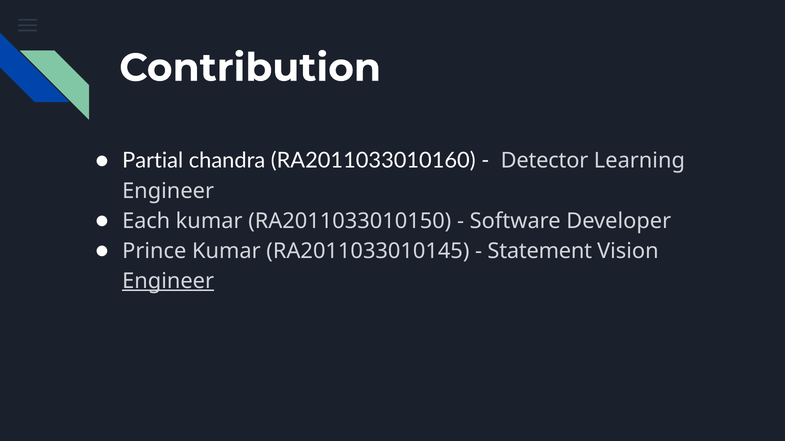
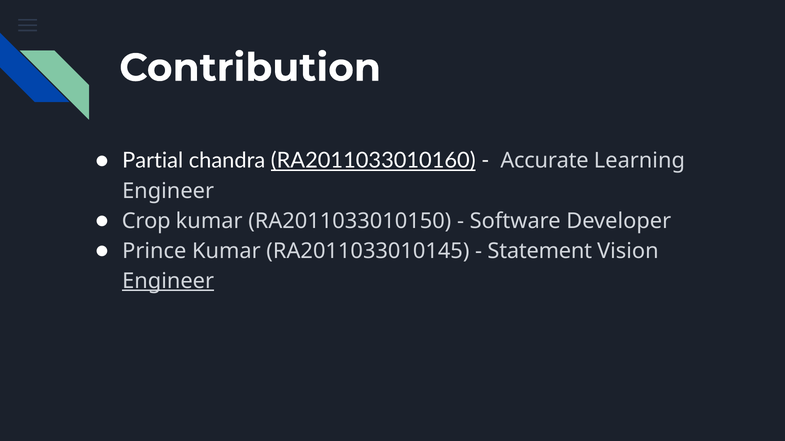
RA2011033010160 underline: none -> present
Detector: Detector -> Accurate
Each: Each -> Crop
